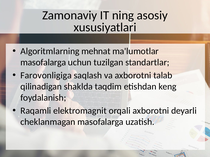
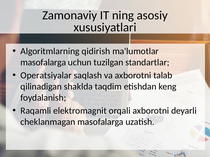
mehnat: mehnat -> qidirish
Farovonligiga: Farovonligiga -> Operatsiyalar
